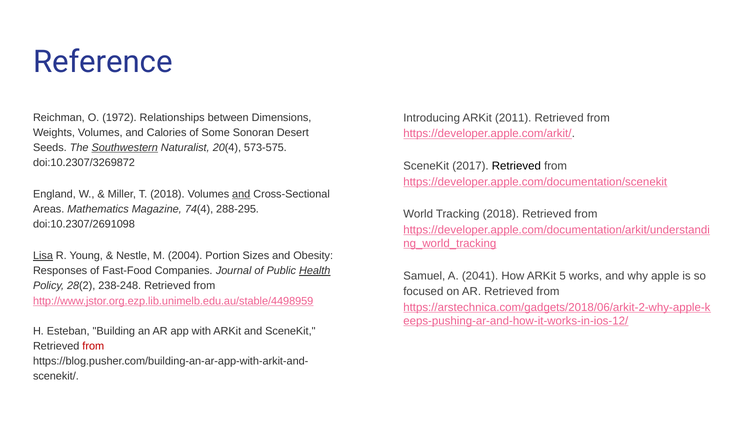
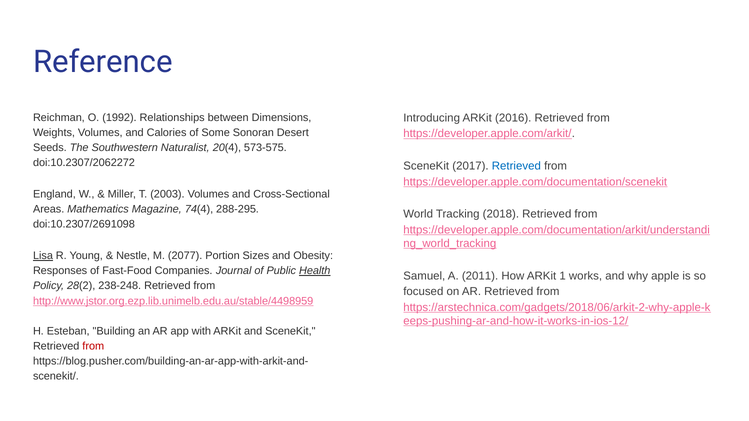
1972: 1972 -> 1992
2011: 2011 -> 2016
Southwestern underline: present -> none
doi:10.2307/3269872: doi:10.2307/3269872 -> doi:10.2307/2062272
Retrieved at (516, 166) colour: black -> blue
T 2018: 2018 -> 2003
and at (241, 194) underline: present -> none
2004: 2004 -> 2077
2041: 2041 -> 2011
5: 5 -> 1
